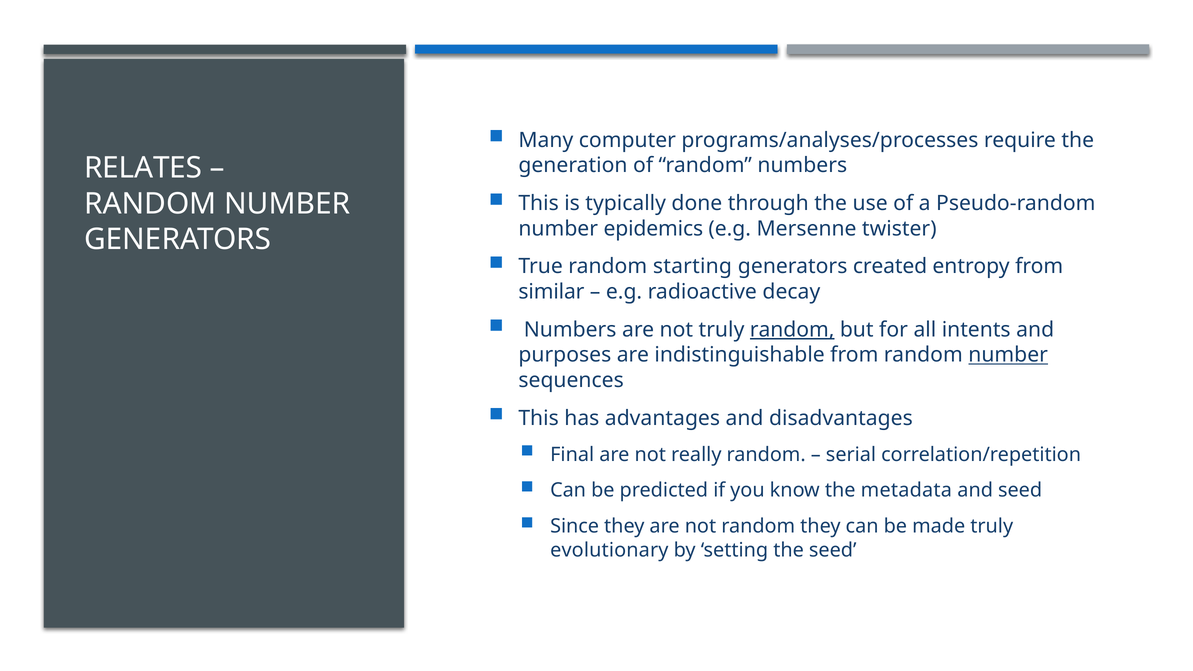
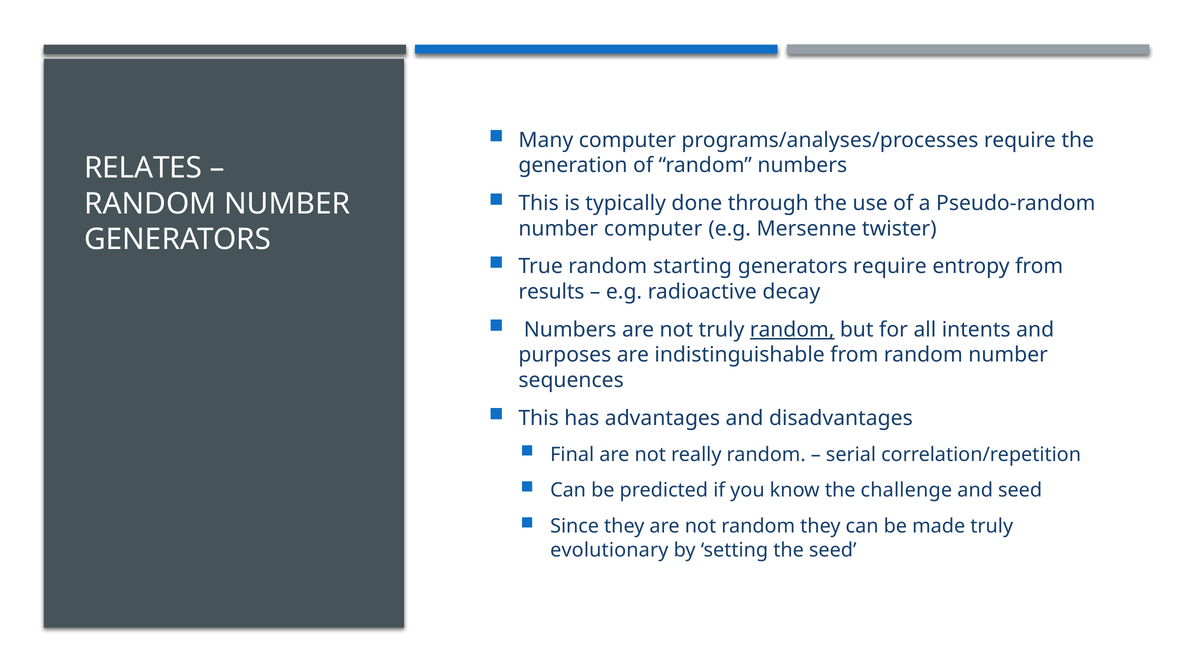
number epidemics: epidemics -> computer
generators created: created -> require
similar: similar -> results
number at (1008, 355) underline: present -> none
metadata: metadata -> challenge
